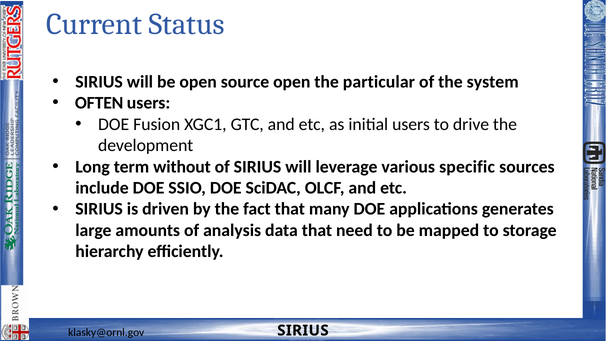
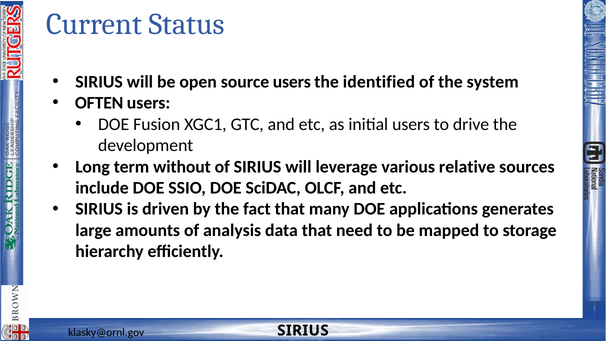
source open: open -> users
particular: particular -> identified
specific: specific -> relative
